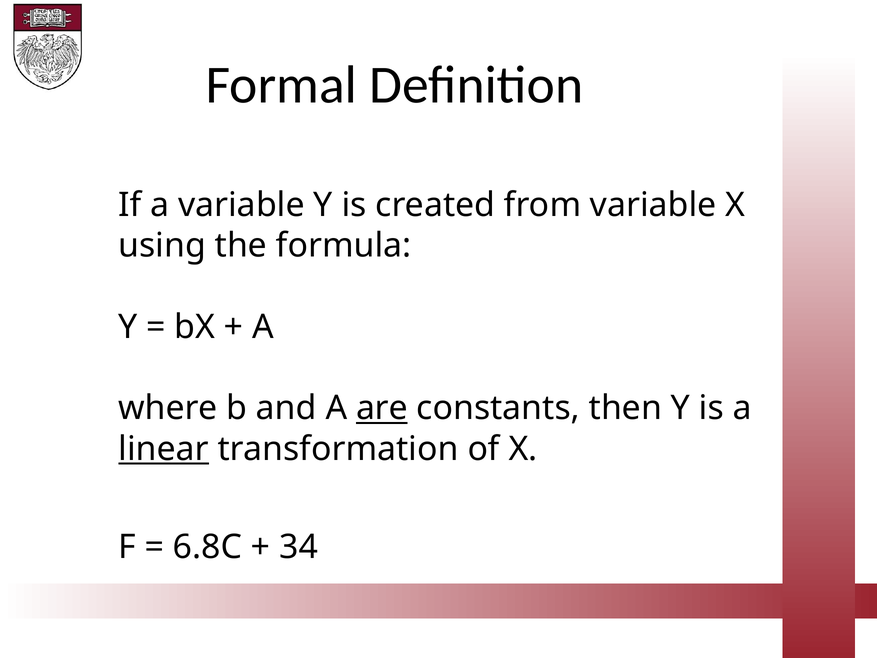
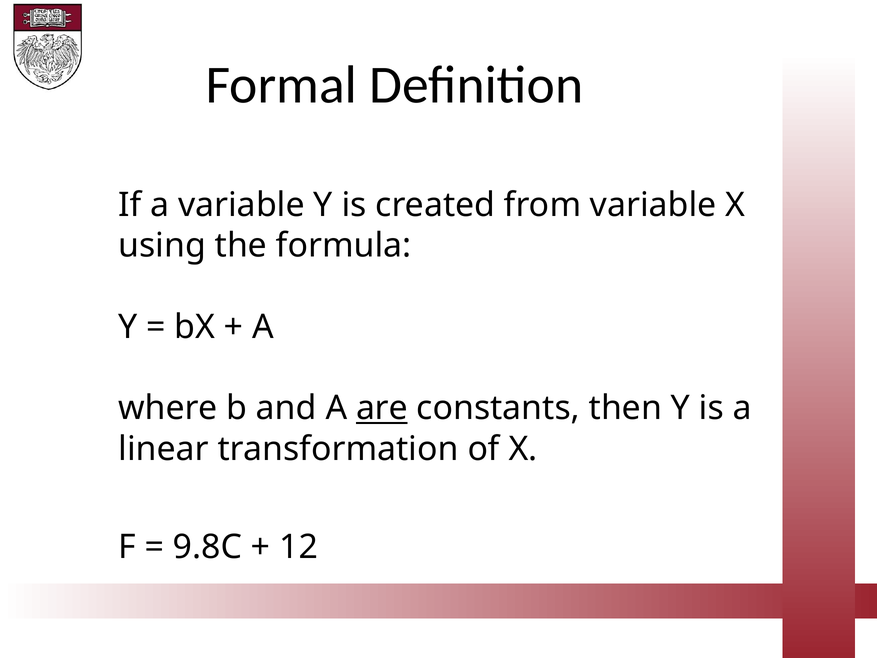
linear underline: present -> none
6.8C: 6.8C -> 9.8C
34: 34 -> 12
